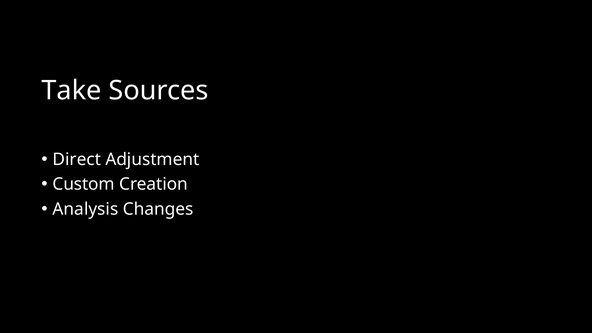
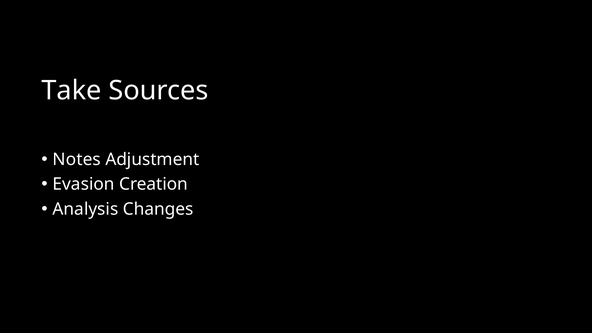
Direct: Direct -> Notes
Custom: Custom -> Evasion
